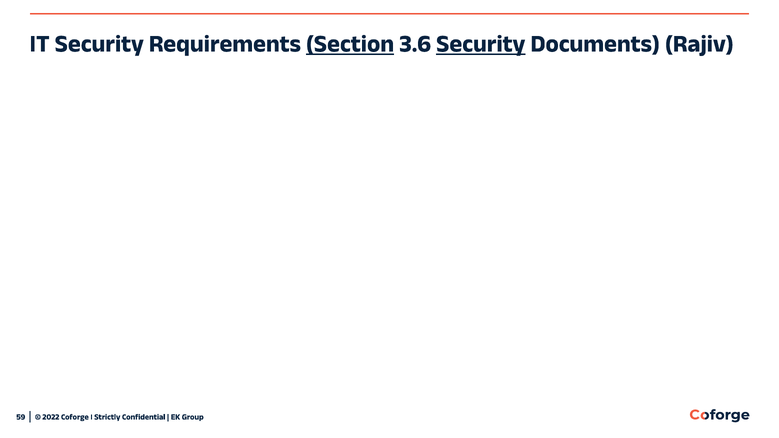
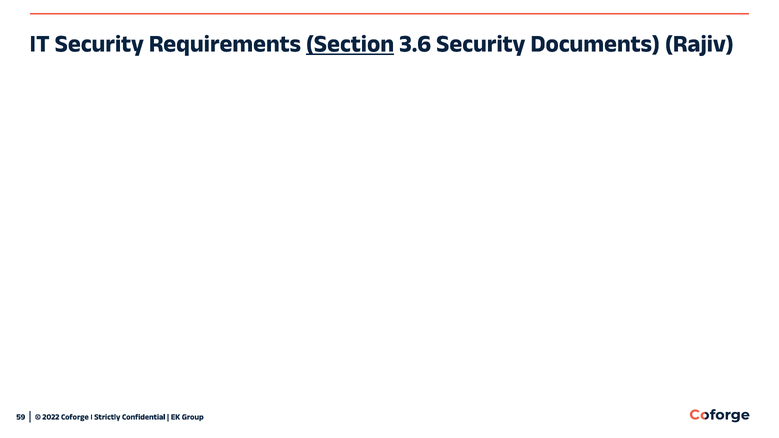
Security at (481, 44) underline: present -> none
